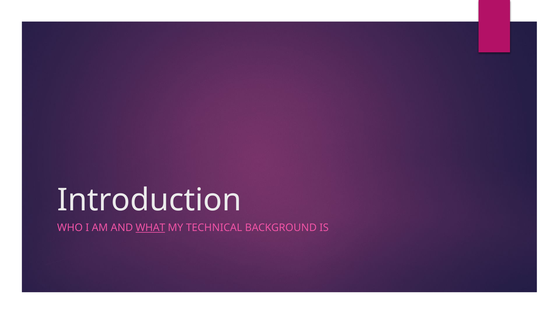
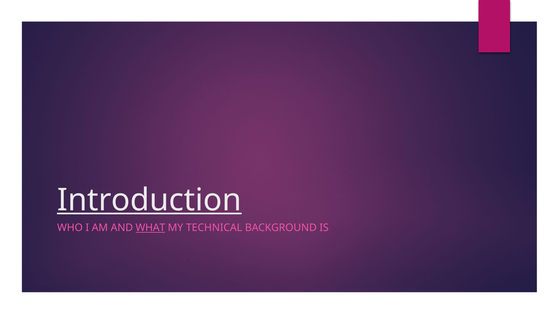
Introduction underline: none -> present
